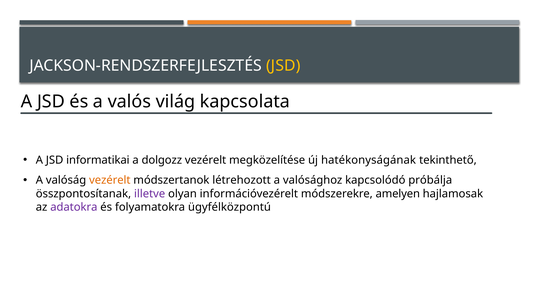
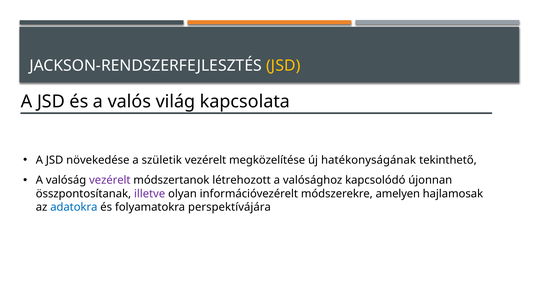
informatikai: informatikai -> növekedése
dolgozz: dolgozz -> születik
vezérelt at (110, 180) colour: orange -> purple
próbálja: próbálja -> újonnan
adatokra colour: purple -> blue
ügyfélközpontú: ügyfélközpontú -> perspektívájára
